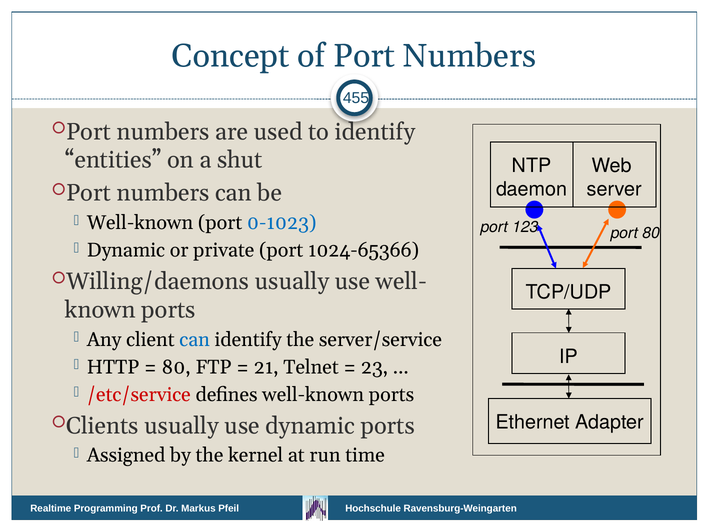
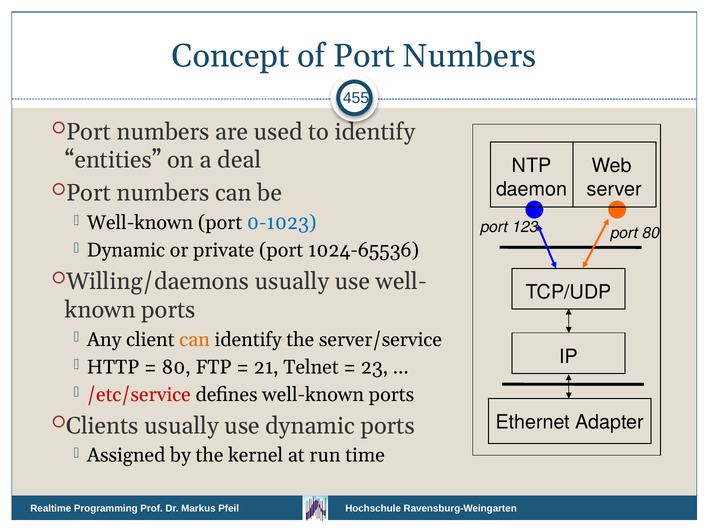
shut: shut -> deal
1024-65366: 1024-65366 -> 1024-65536
can at (195, 339) colour: blue -> orange
